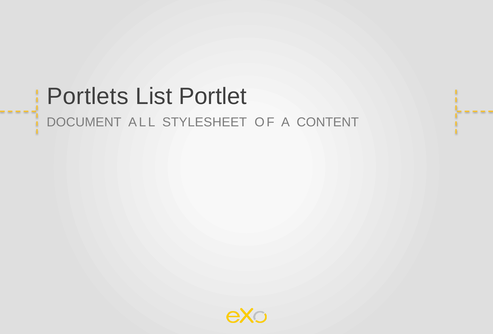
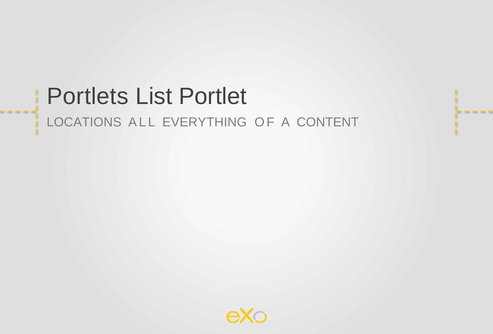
DOCUMENT: DOCUMENT -> LOCATIONS
STYLESHEET: STYLESHEET -> EVERYTHING
